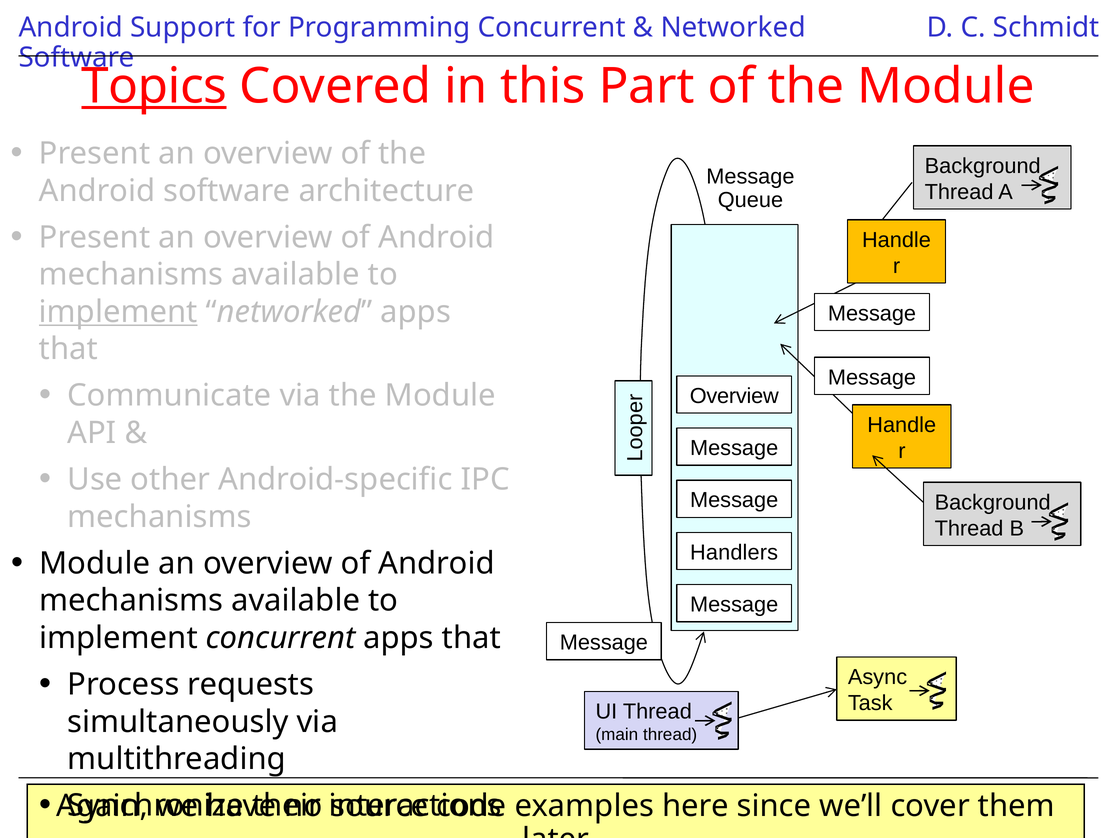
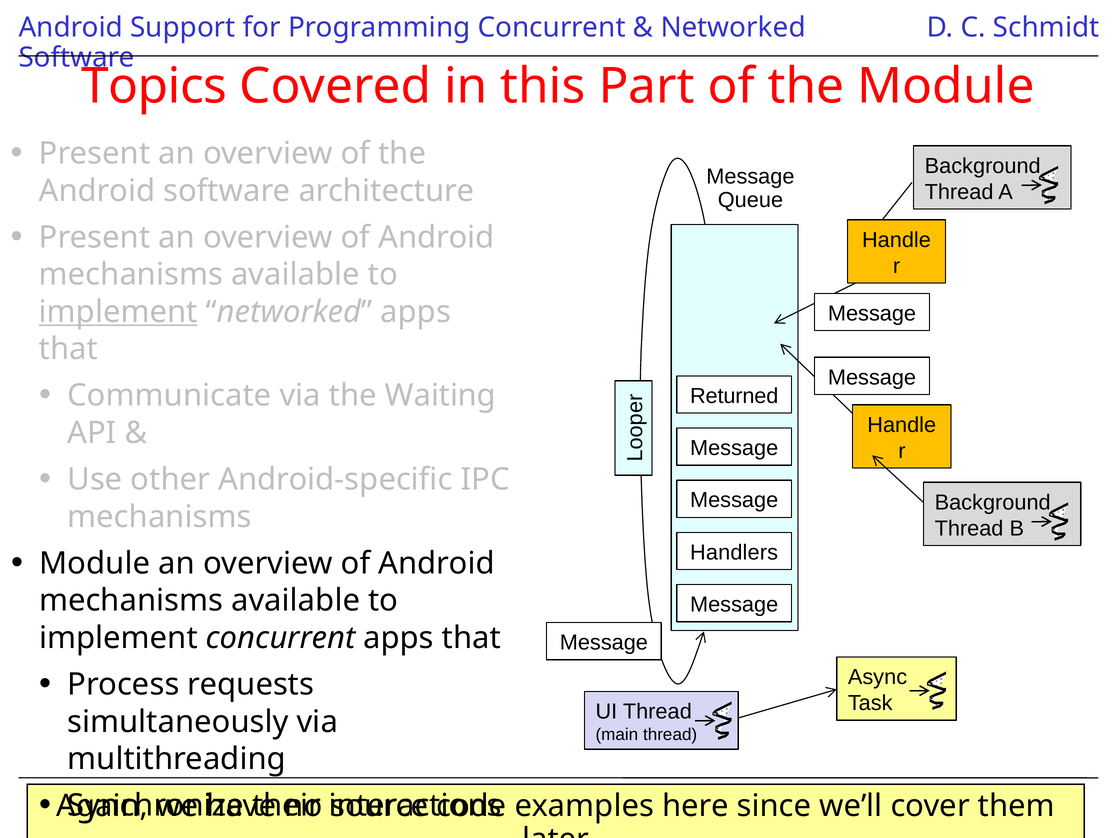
Topics underline: present -> none
via the Module: Module -> Waiting
Overview at (734, 396): Overview -> Returned
